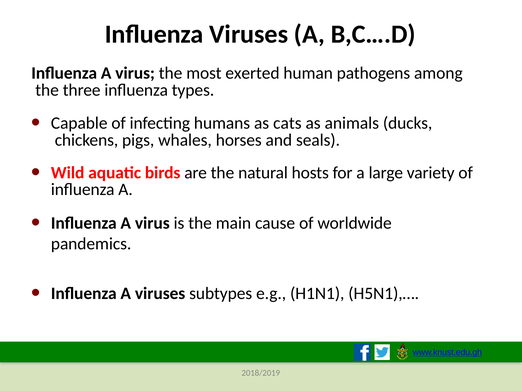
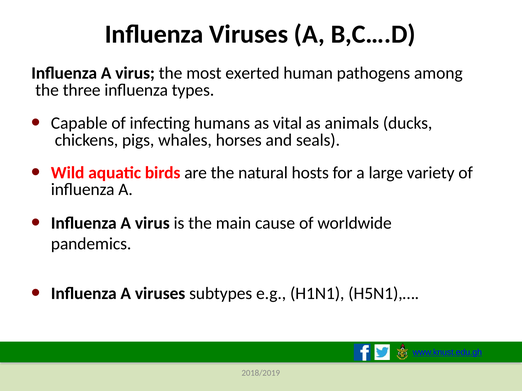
cats: cats -> vital
